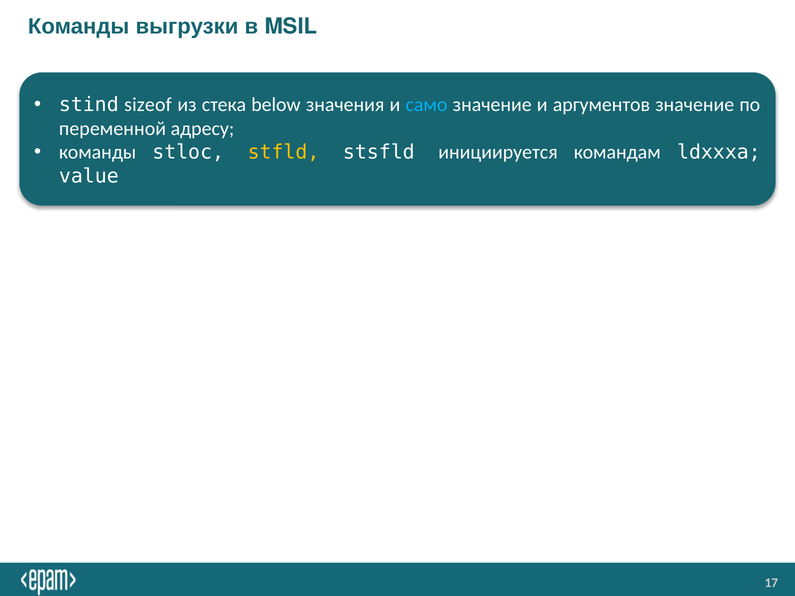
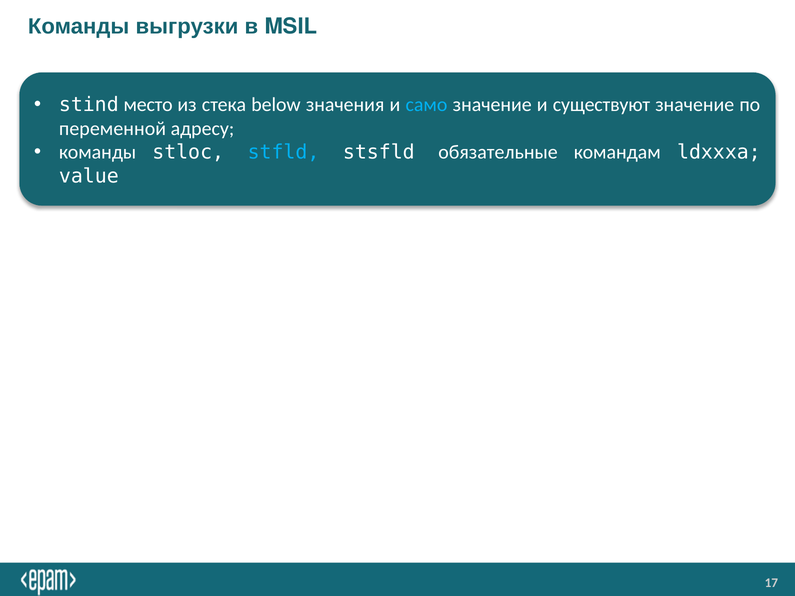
sizeof: sizeof -> место
аргументов: аргументов -> существуют
stfld colour: yellow -> light blue
инициируется: инициируется -> обязательные
